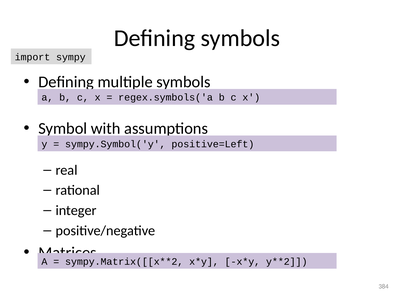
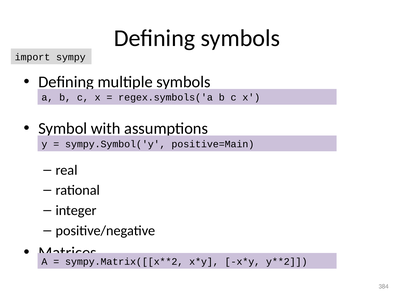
positive=Left: positive=Left -> positive=Main
